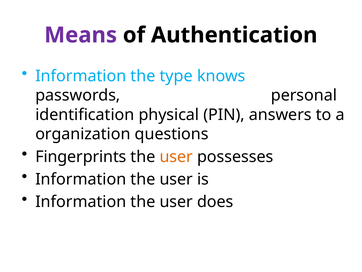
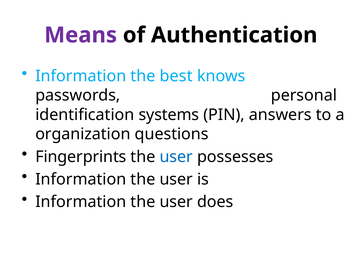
type: type -> best
physical: physical -> systems
user at (176, 156) colour: orange -> blue
